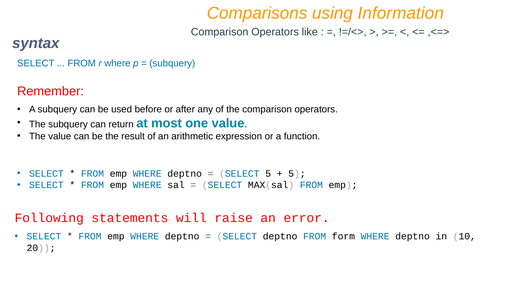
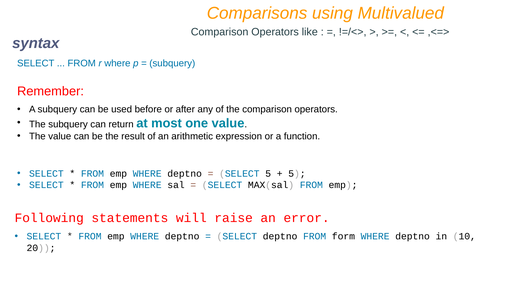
Information: Information -> Multivalued
